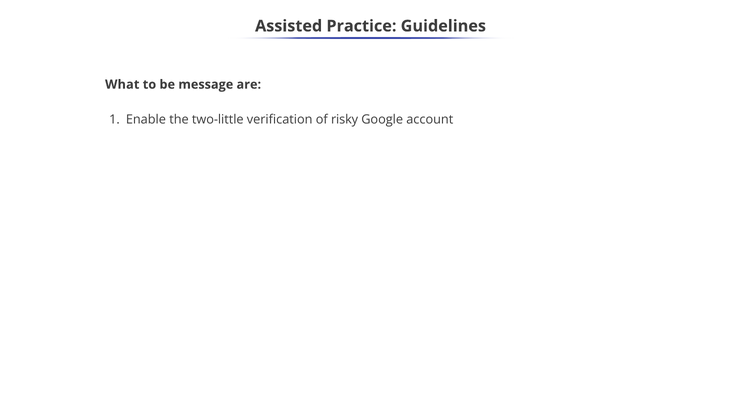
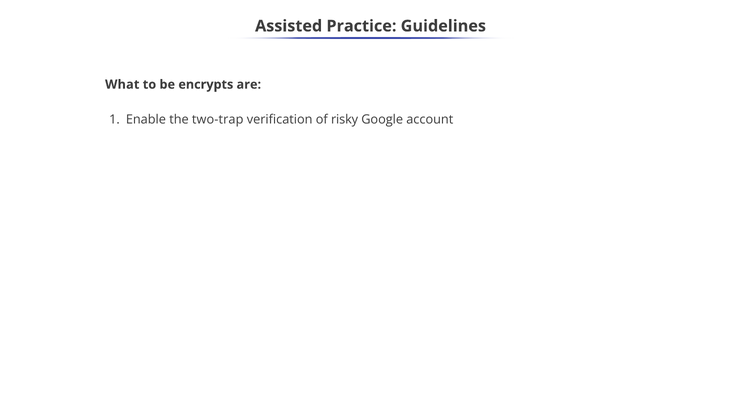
message: message -> encrypts
two-little: two-little -> two-trap
